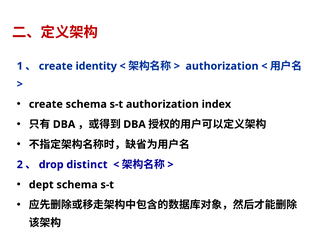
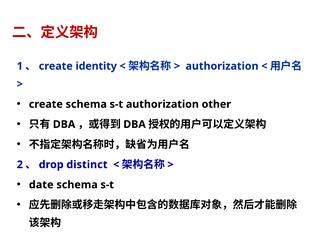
index: index -> other
dept: dept -> date
